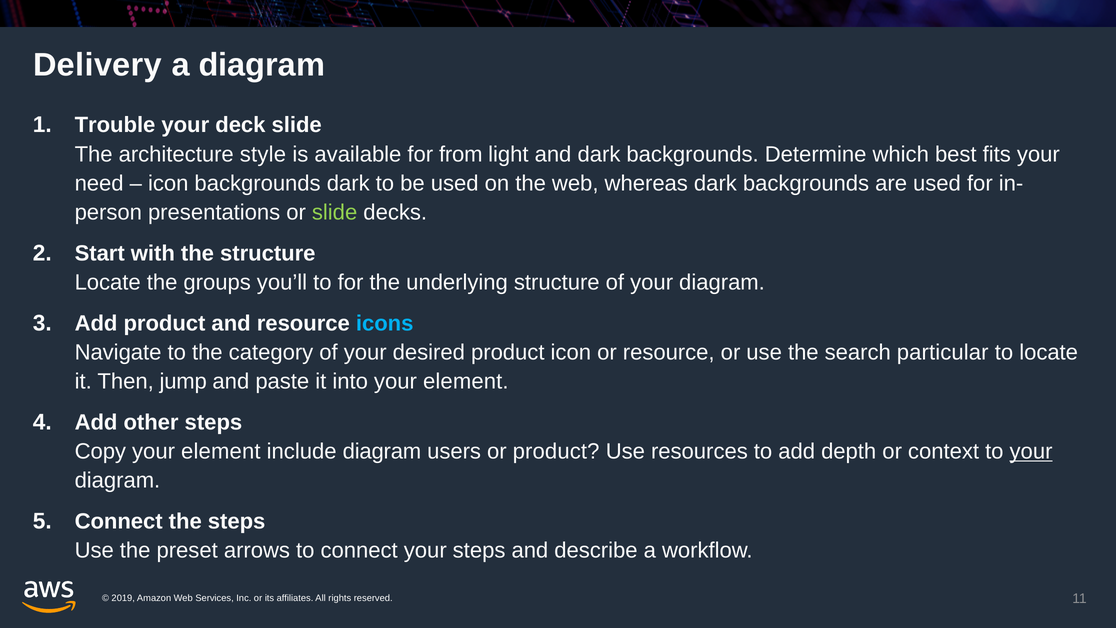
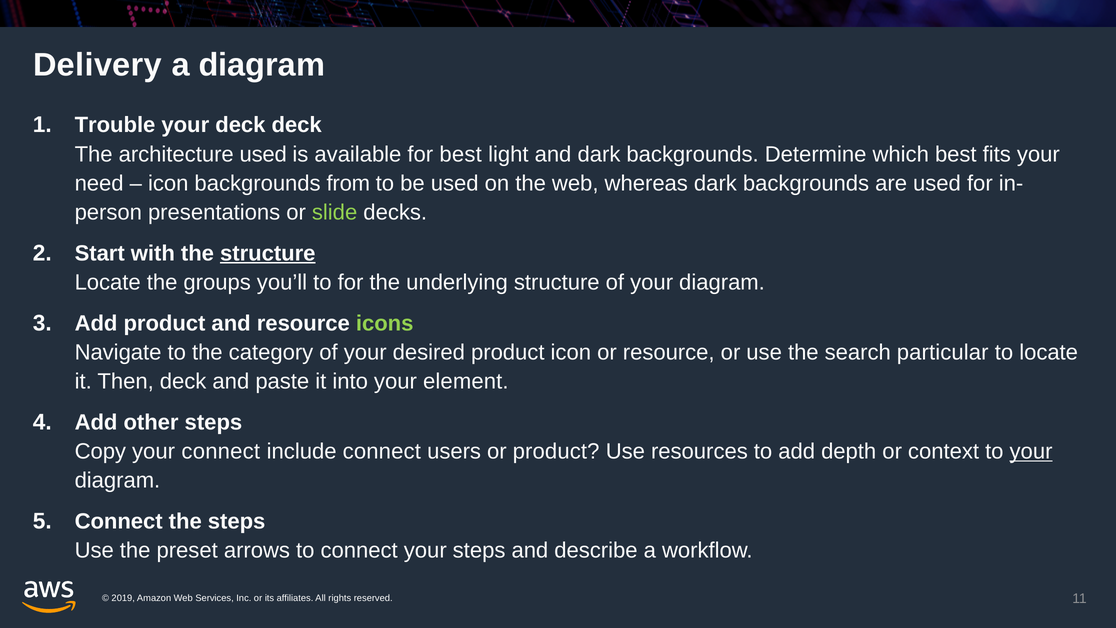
deck slide: slide -> deck
architecture style: style -> used
for from: from -> best
backgrounds dark: dark -> from
structure at (268, 253) underline: none -> present
icons colour: light blue -> light green
Then jump: jump -> deck
element at (221, 451): element -> connect
include diagram: diagram -> connect
